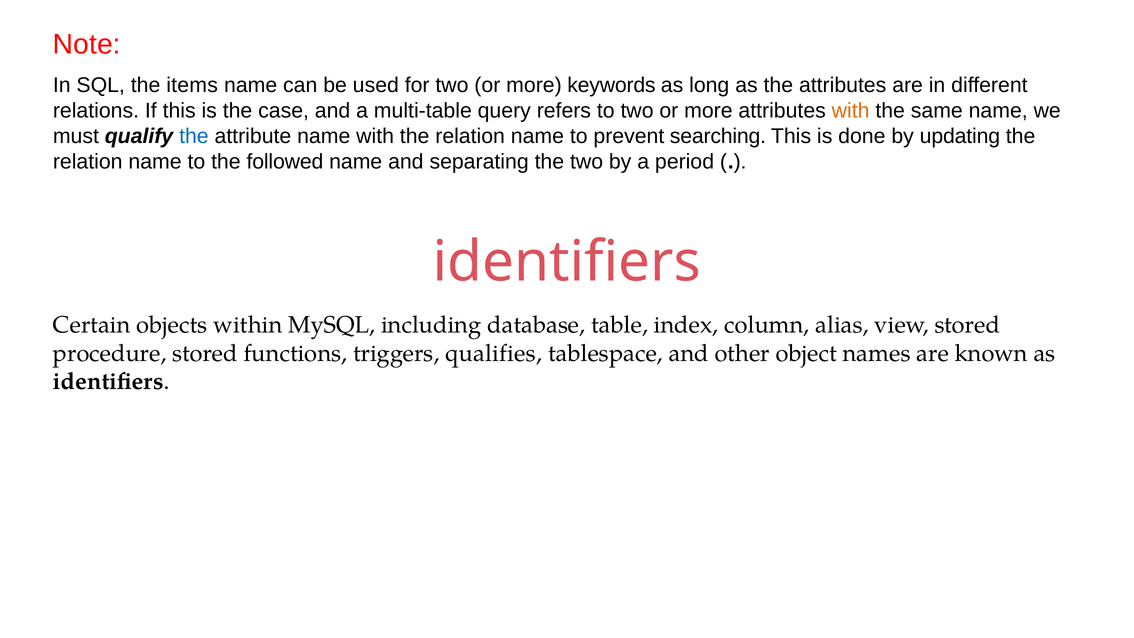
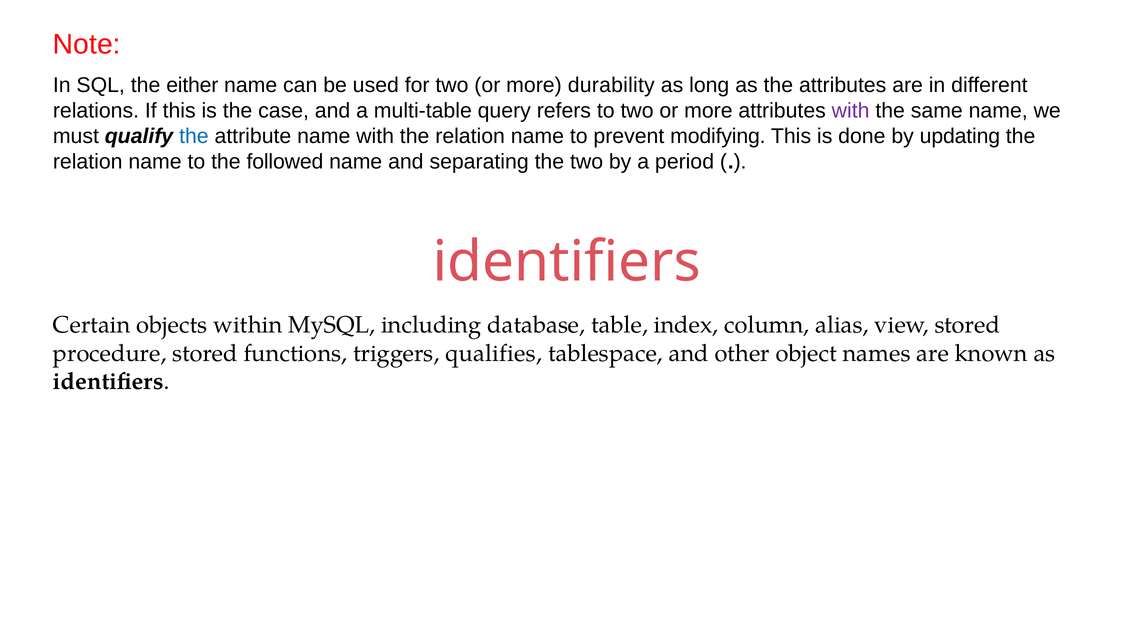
items: items -> either
keywords: keywords -> durability
with at (851, 111) colour: orange -> purple
searching: searching -> modifying
